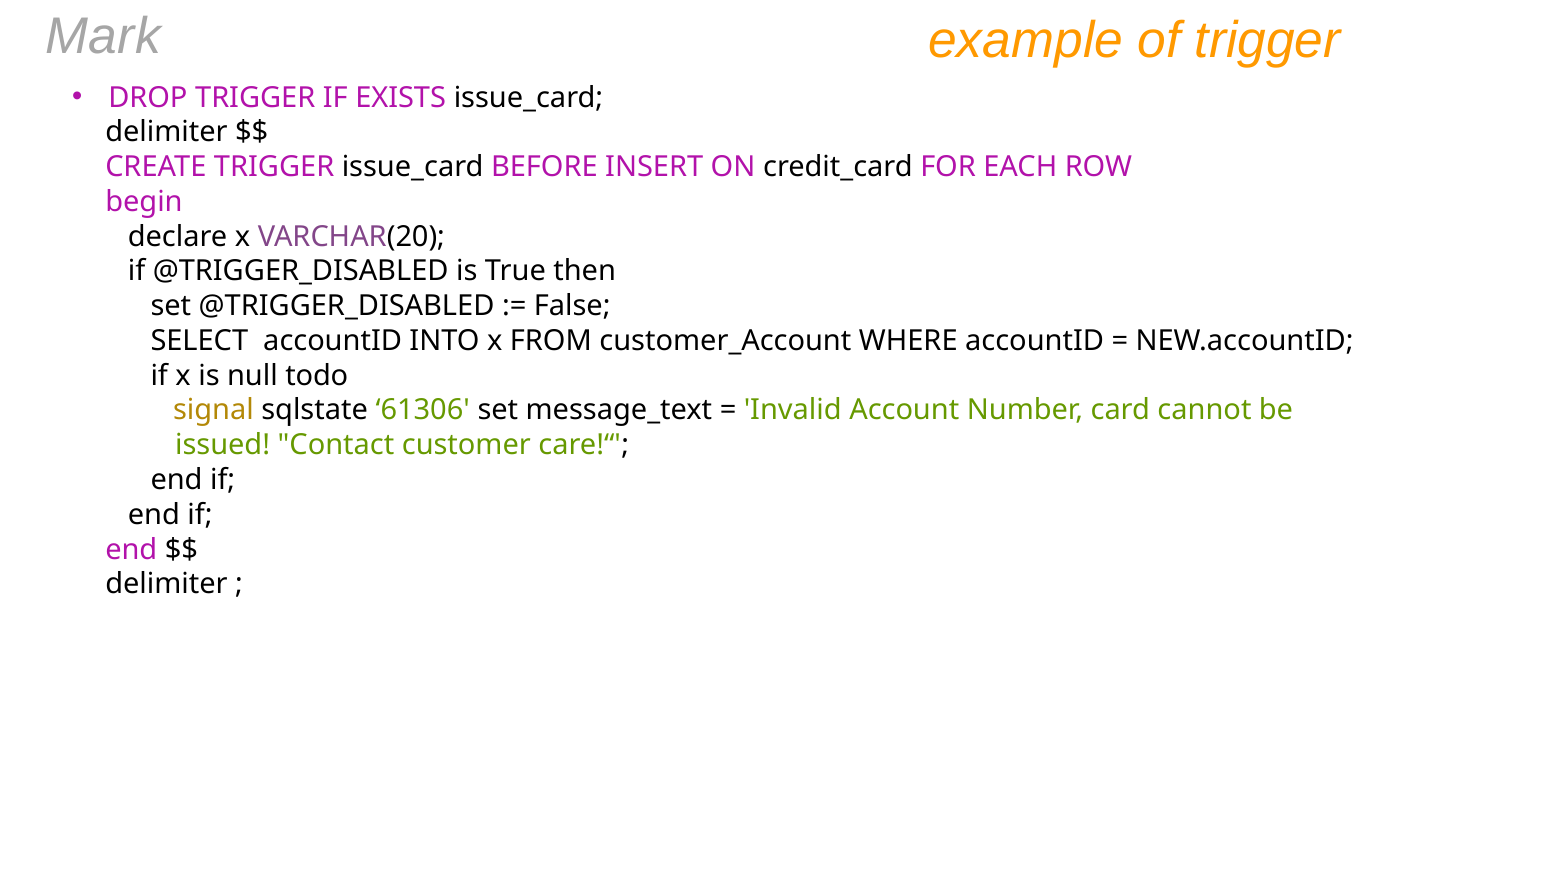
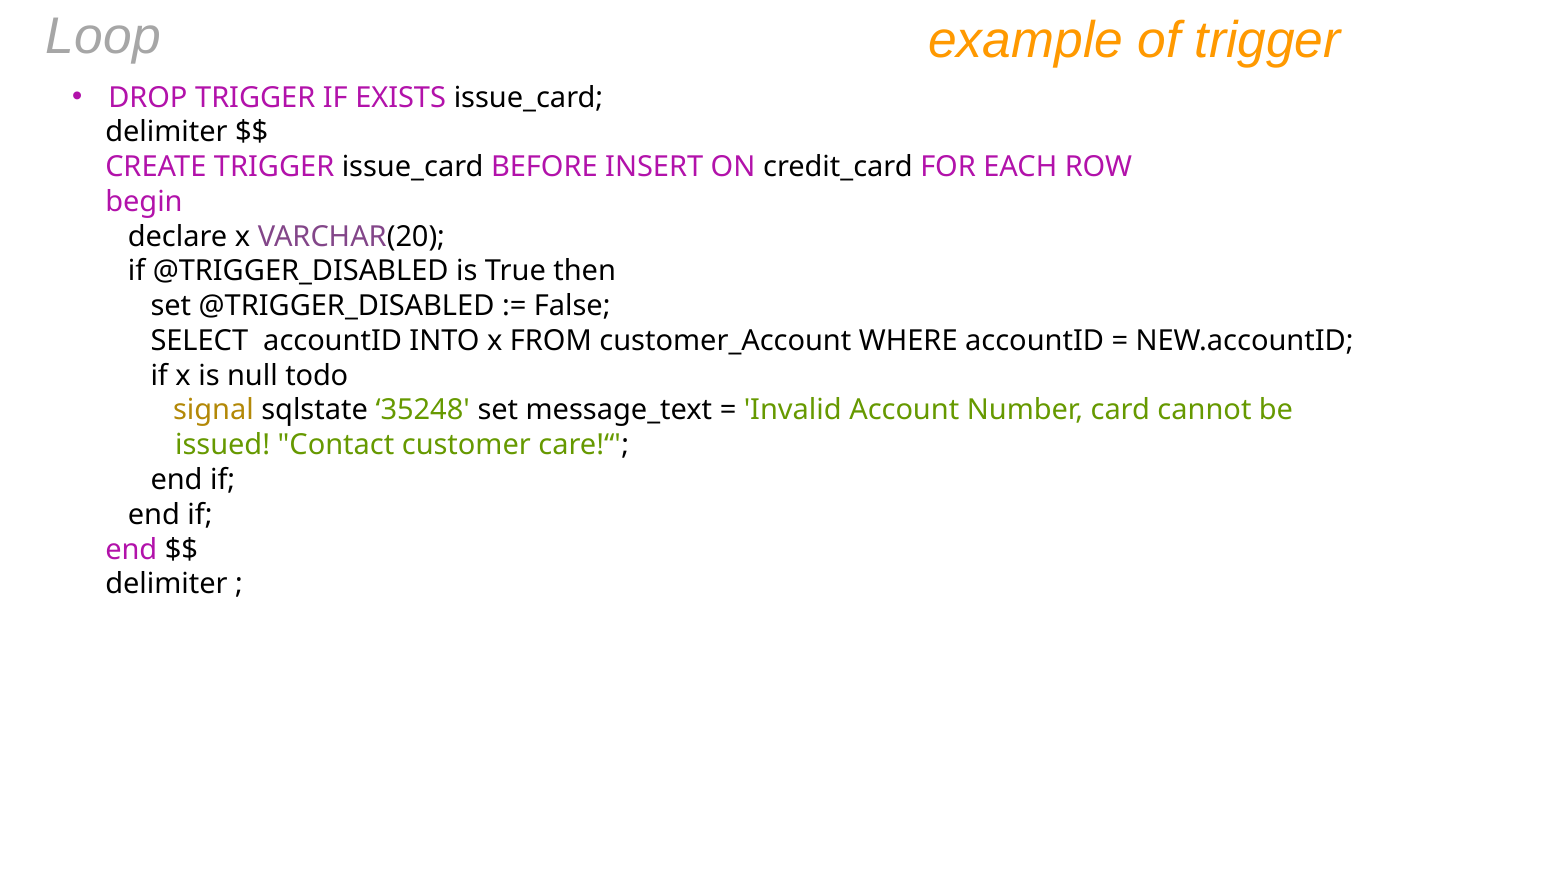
Mark: Mark -> Loop
61306: 61306 -> 35248
